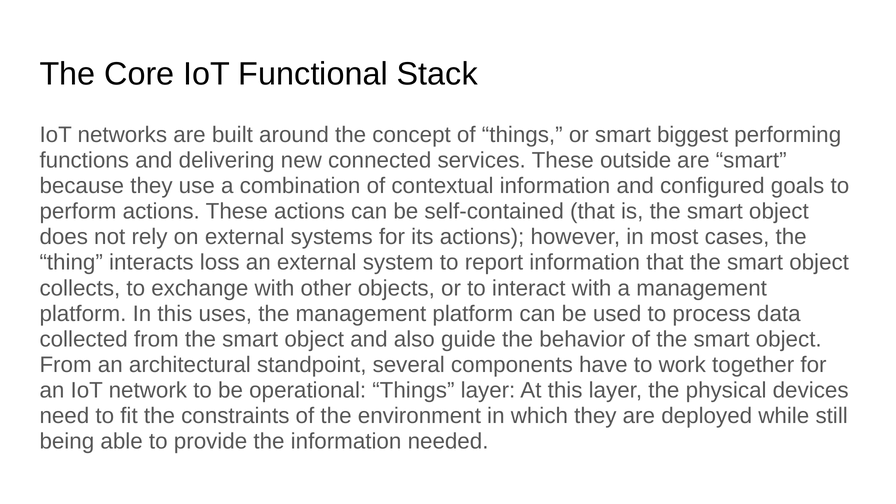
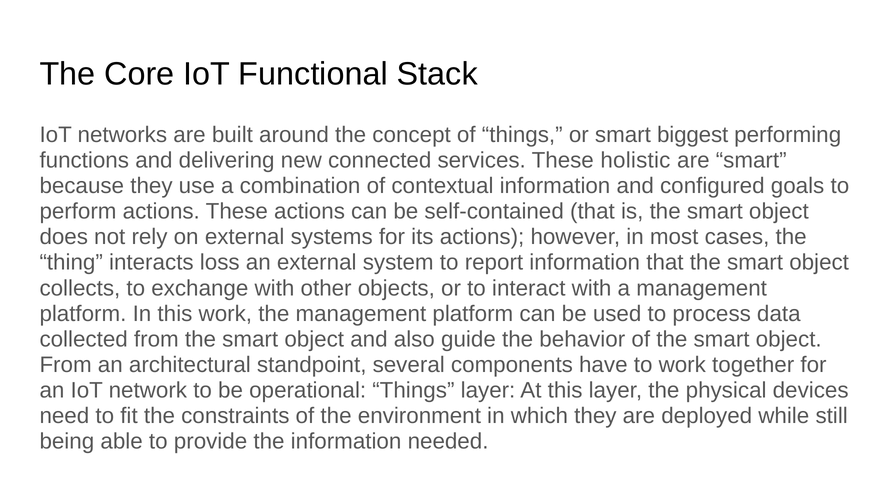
outside: outside -> holistic
this uses: uses -> work
